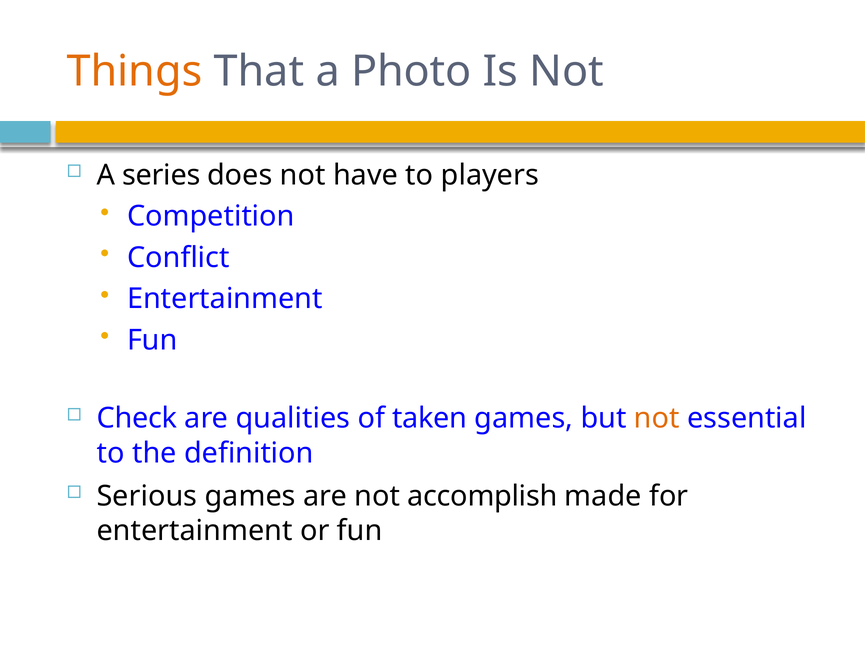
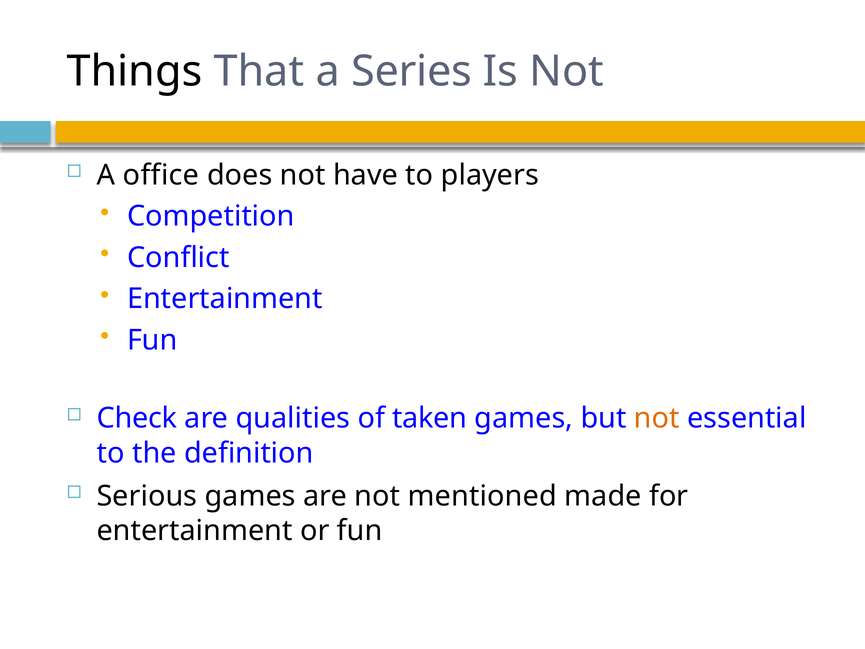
Things colour: orange -> black
Photo: Photo -> Series
series: series -> office
accomplish: accomplish -> mentioned
